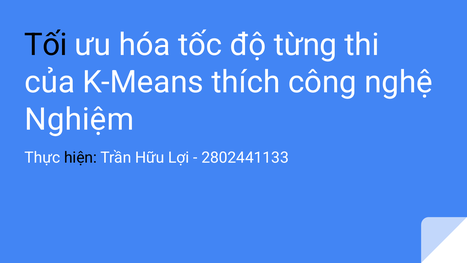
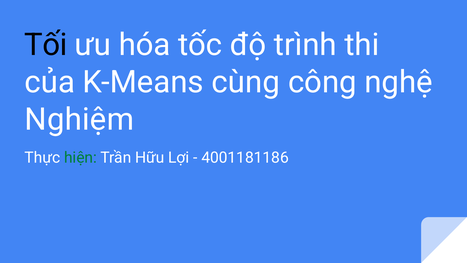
từng: từng -> trình
thích: thích -> cùng
hiện colour: black -> green
2802441133: 2802441133 -> 4001181186
